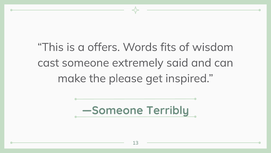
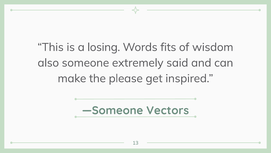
offers: offers -> losing
cast: cast -> also
Terribly: Terribly -> Vectors
